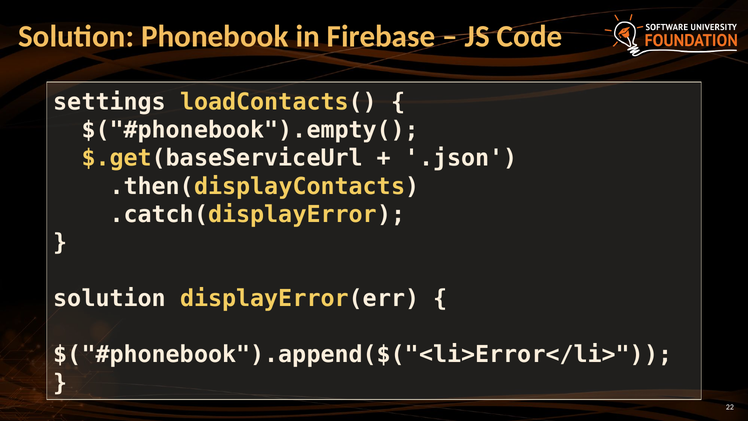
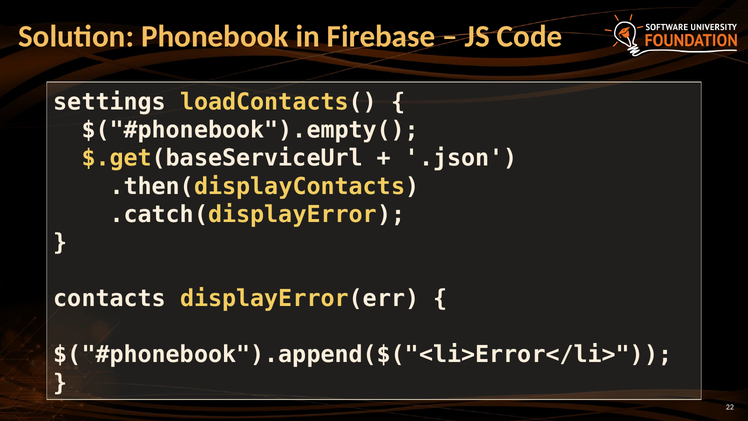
solution at (110, 299): solution -> contacts
